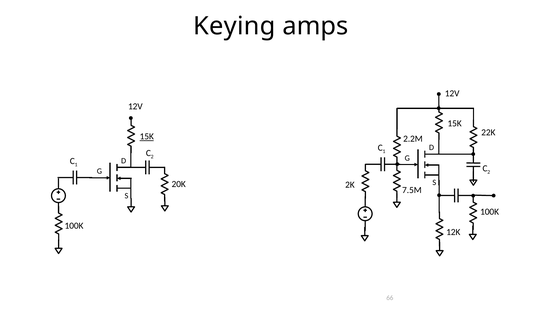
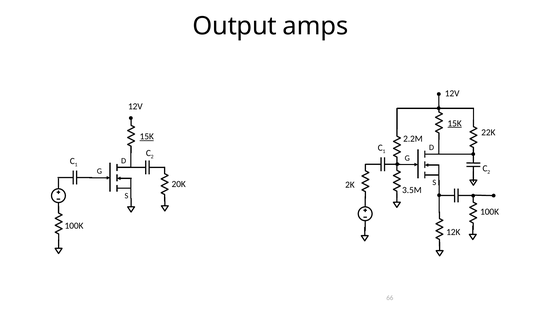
Keying: Keying -> Output
15K at (455, 123) underline: none -> present
7.5M: 7.5M -> 3.5M
